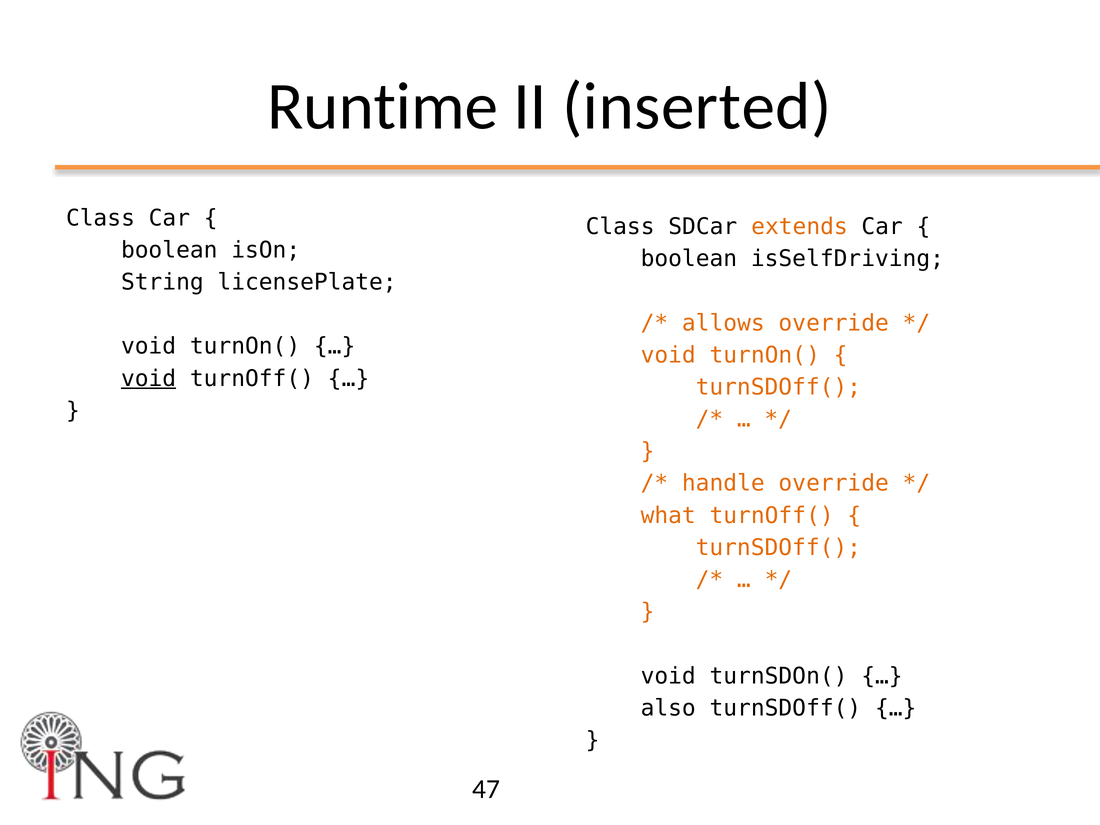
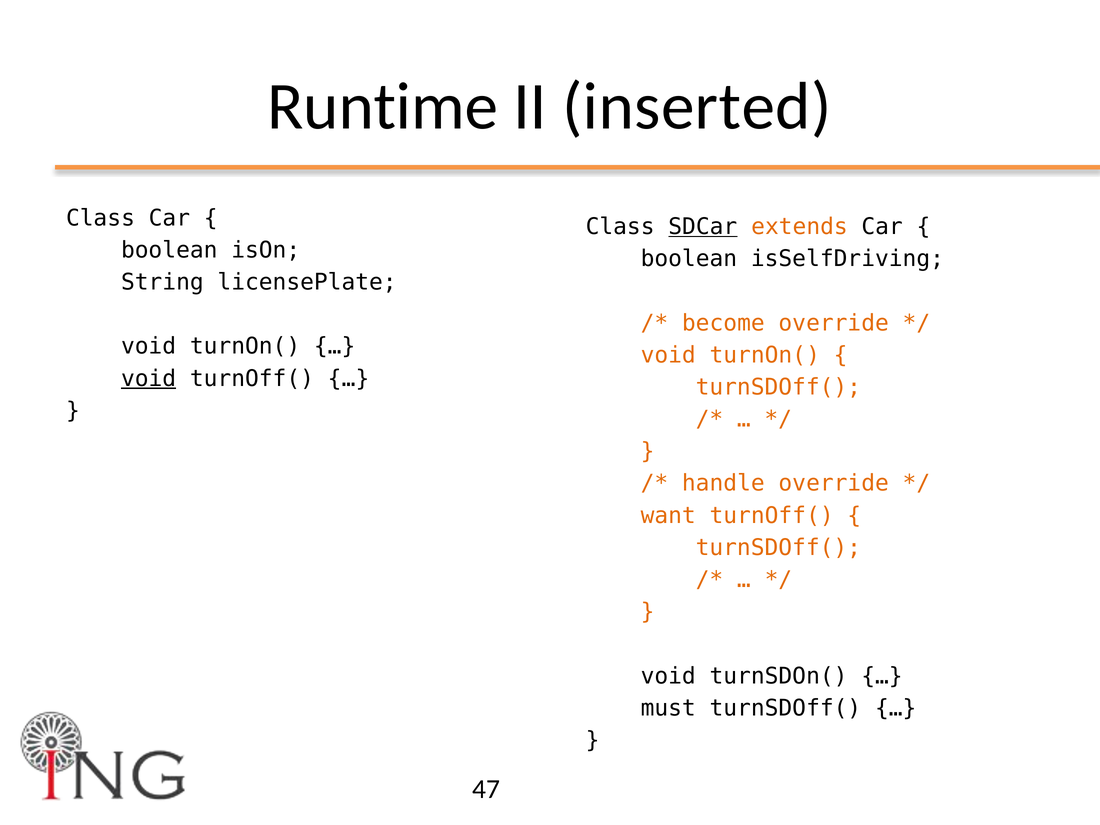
SDCar underline: none -> present
allows: allows -> become
what: what -> want
also: also -> must
